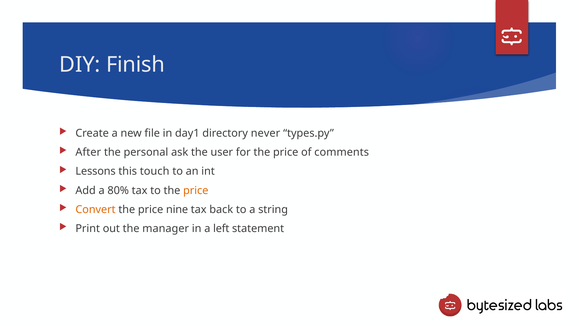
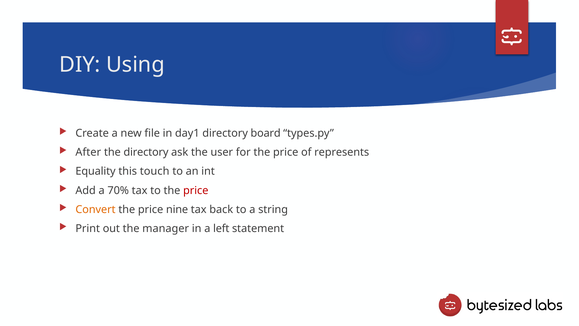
Finish: Finish -> Using
never: never -> board
the personal: personal -> directory
comments: comments -> represents
Lessons: Lessons -> Equality
80%: 80% -> 70%
price at (196, 190) colour: orange -> red
